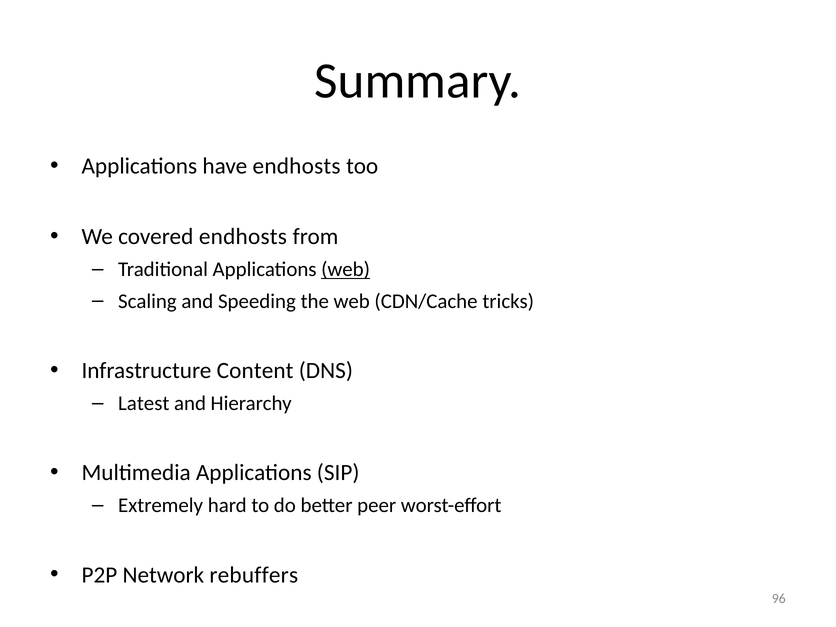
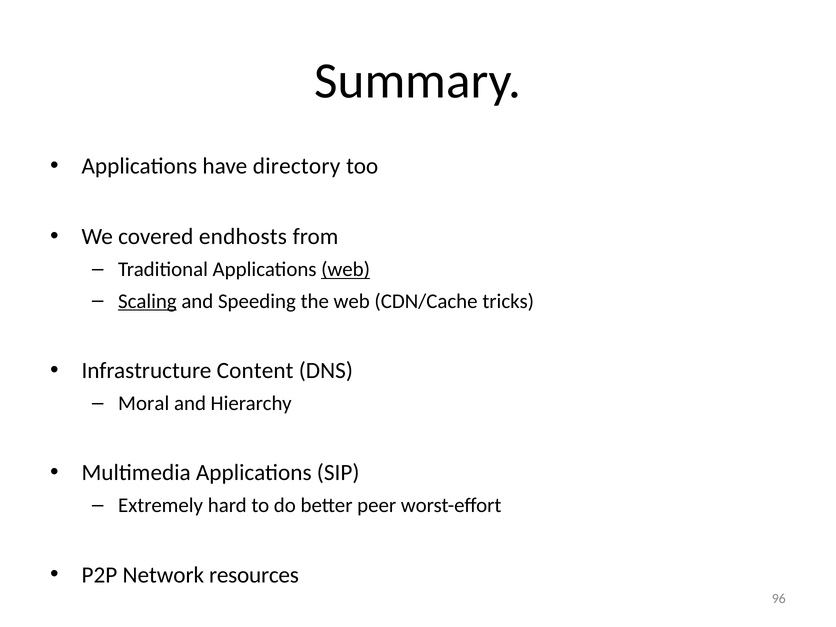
have endhosts: endhosts -> directory
Scaling underline: none -> present
Latest: Latest -> Moral
rebuffers: rebuffers -> resources
